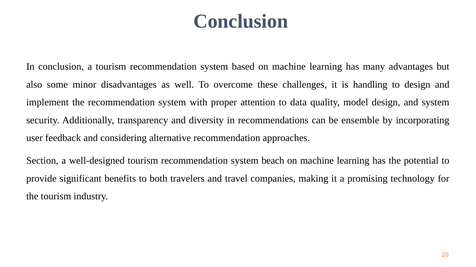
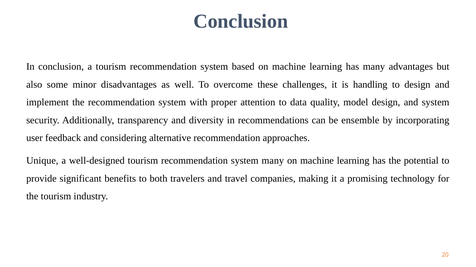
Section: Section -> Unique
system beach: beach -> many
